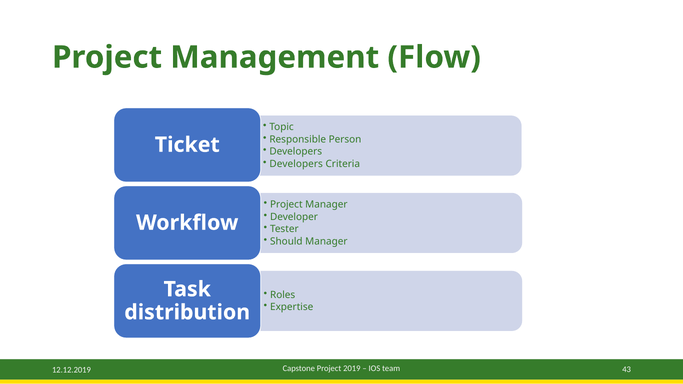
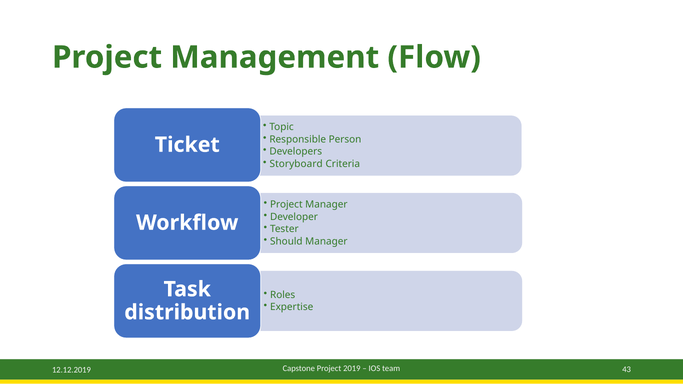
Developers at (296, 164): Developers -> Storyboard
